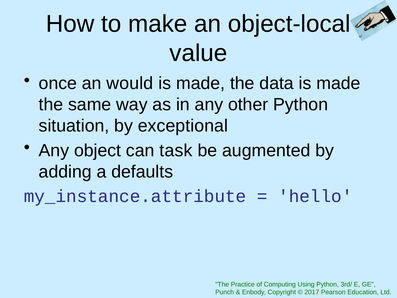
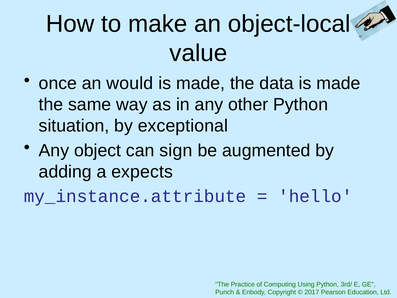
task: task -> sign
defaults: defaults -> expects
